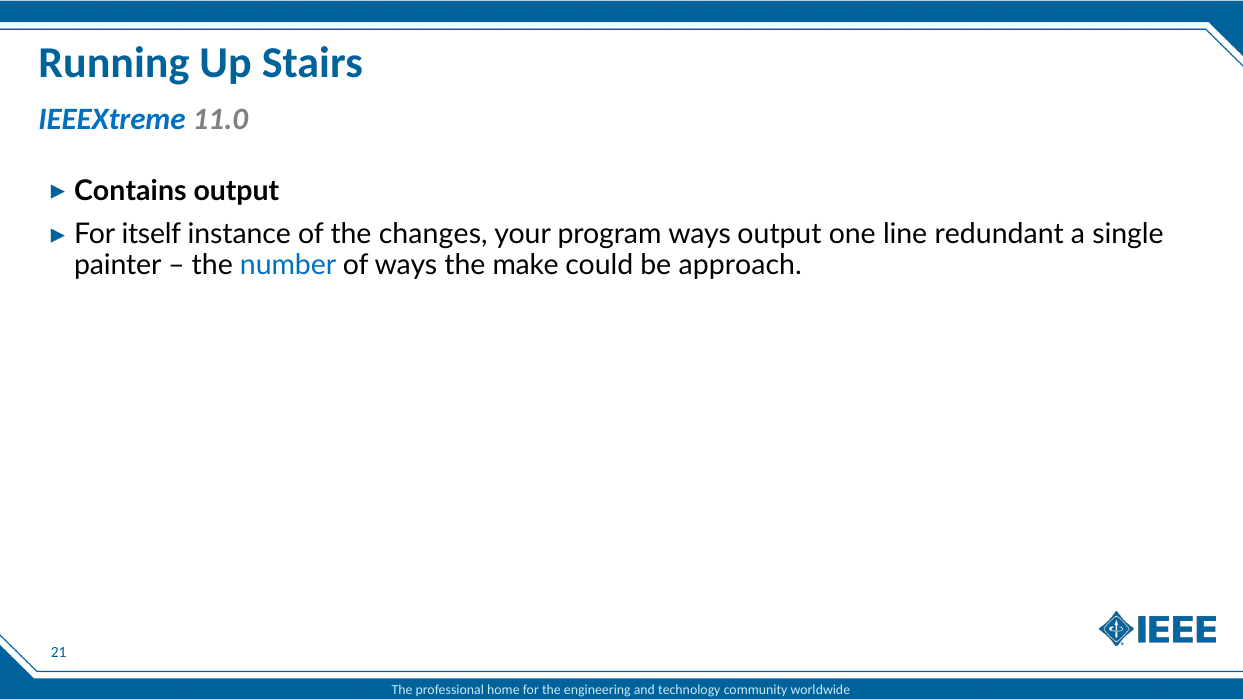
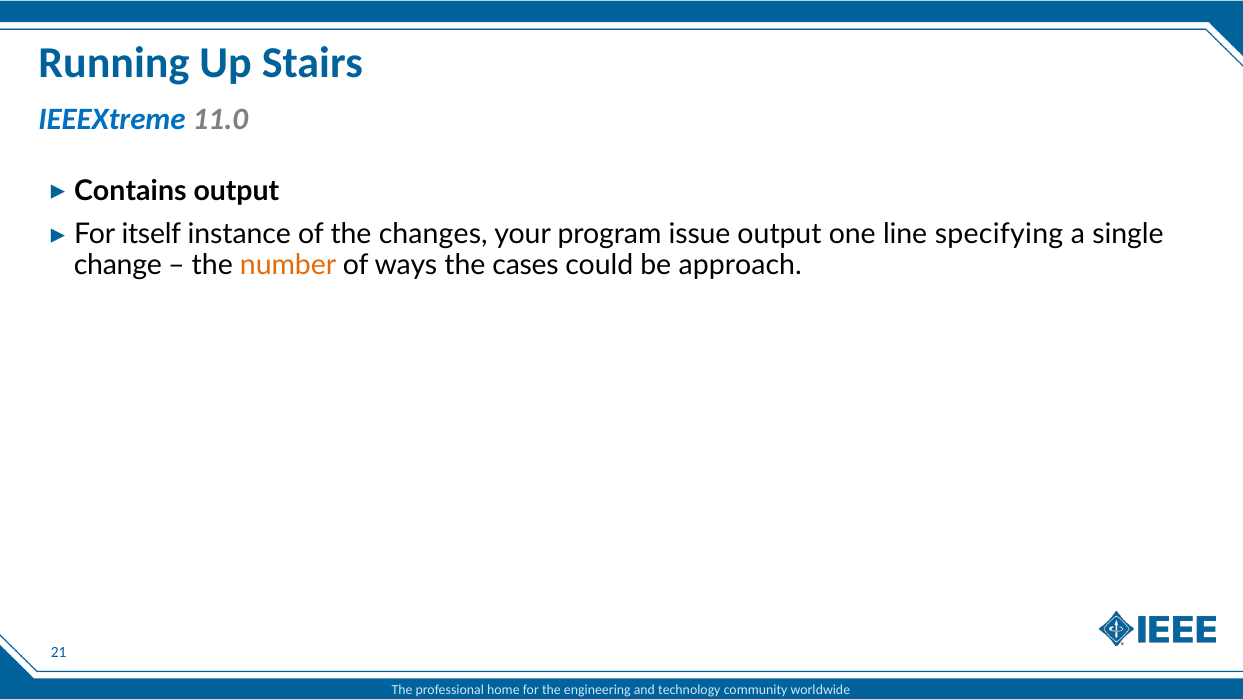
program ways: ways -> issue
redundant: redundant -> specifying
painter: painter -> change
number colour: blue -> orange
make: make -> cases
